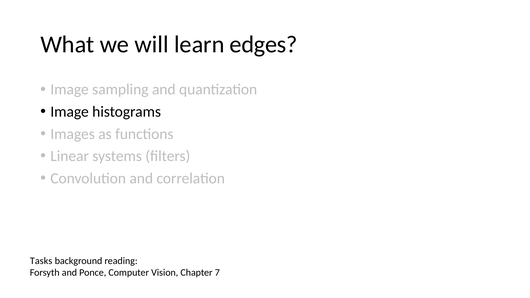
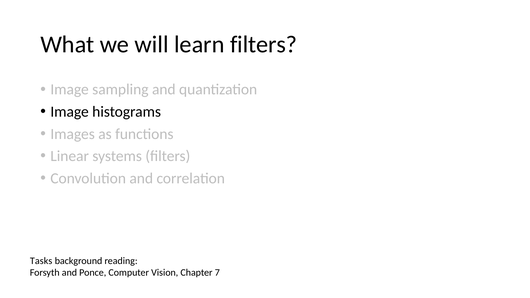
learn edges: edges -> filters
